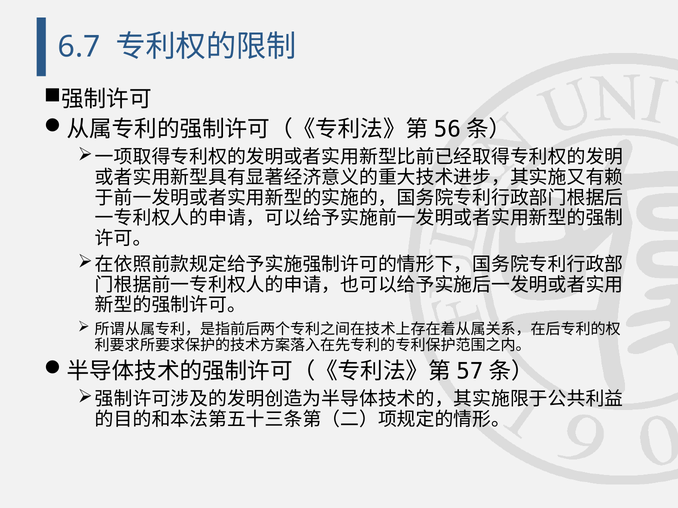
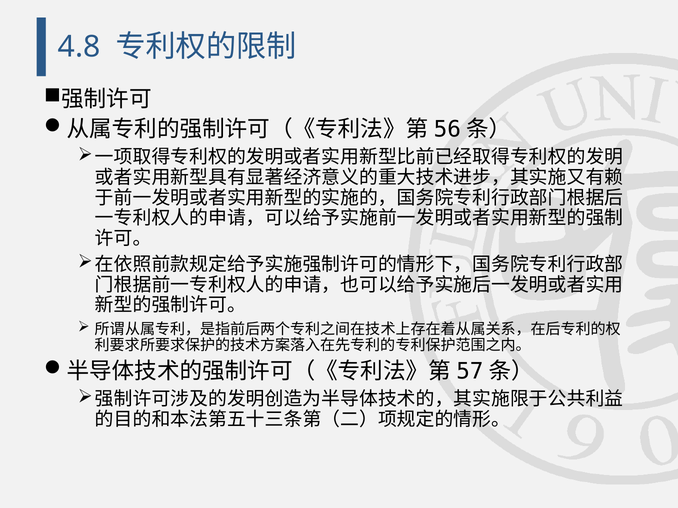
6.7: 6.7 -> 4.8
